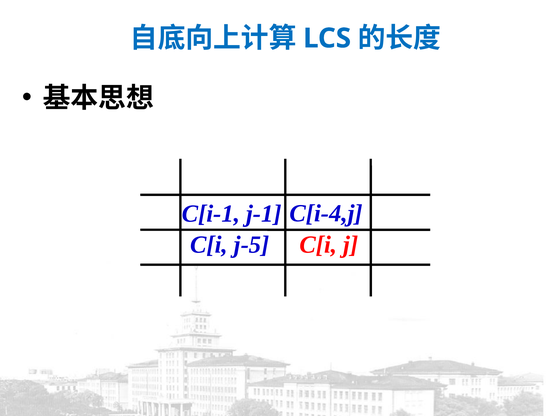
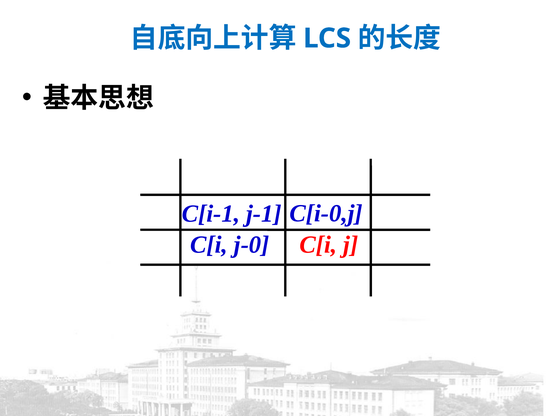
C[i-4,j: C[i-4,j -> C[i-0,j
j-5: j-5 -> j-0
